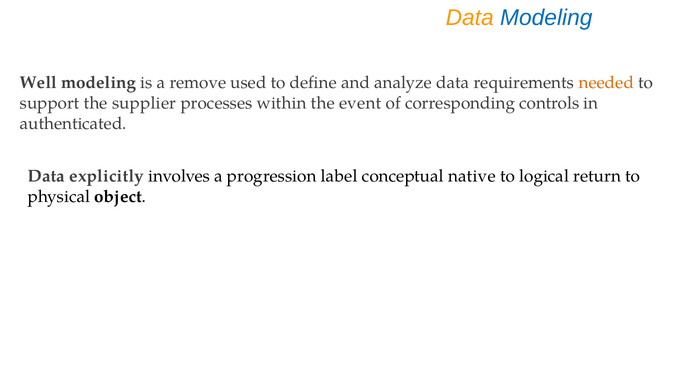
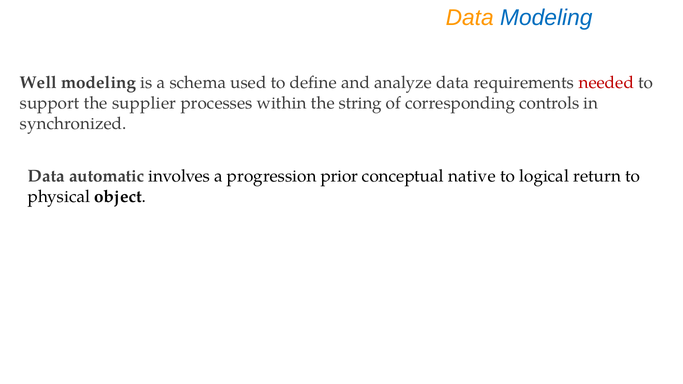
remove: remove -> schema
needed colour: orange -> red
event: event -> string
authenticated: authenticated -> synchronized
explicitly: explicitly -> automatic
label: label -> prior
